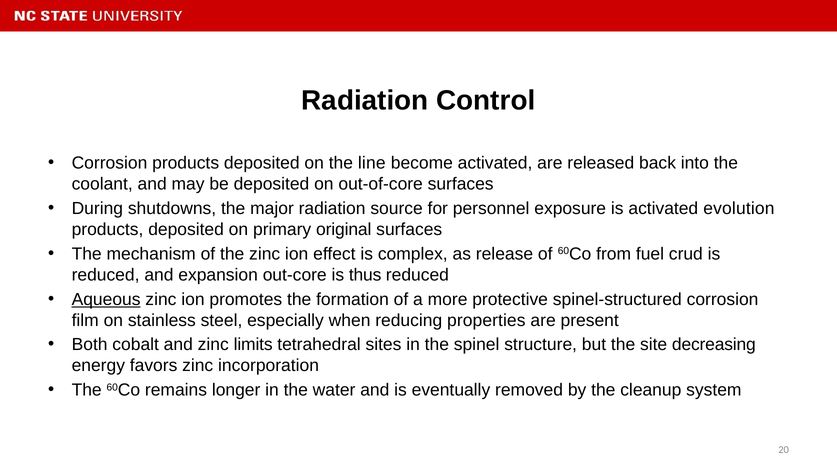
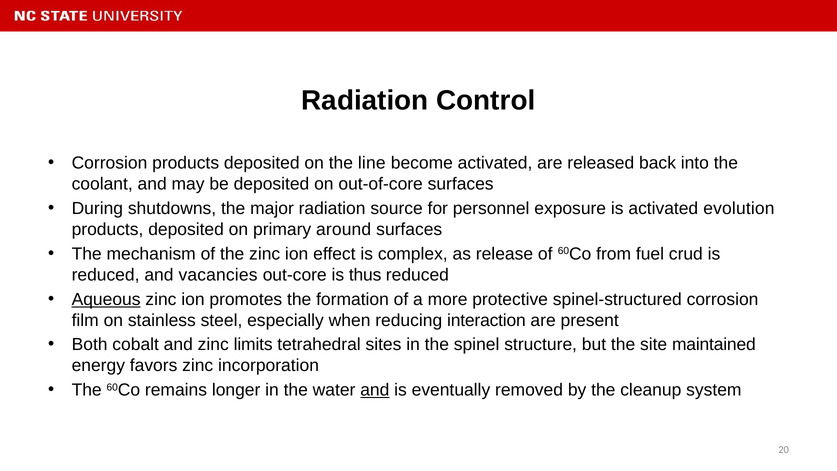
original: original -> around
expansion: expansion -> vacancies
properties: properties -> interaction
decreasing: decreasing -> maintained
and at (375, 390) underline: none -> present
